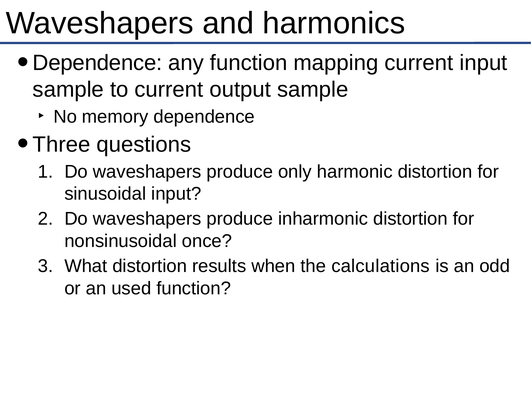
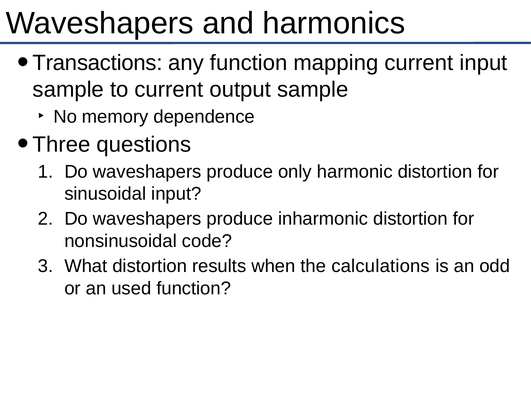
Dependence at (97, 63): Dependence -> Transactions
once: once -> code
